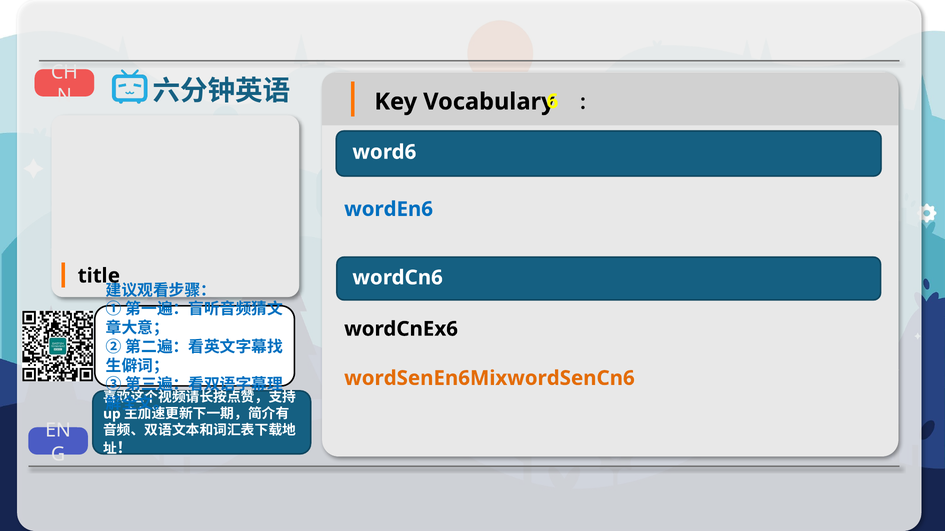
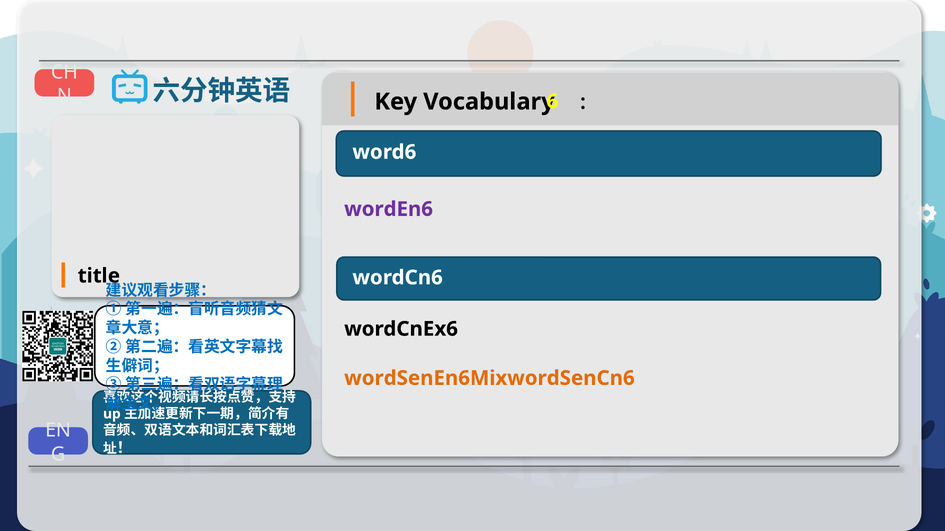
wordEn6 colour: blue -> purple
